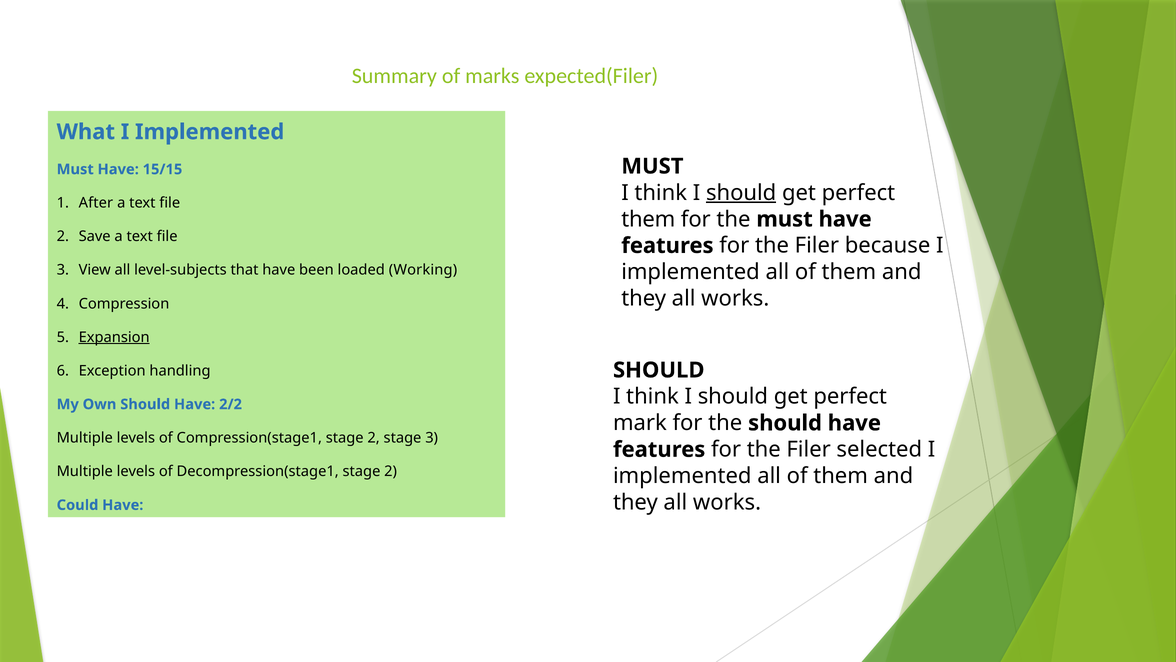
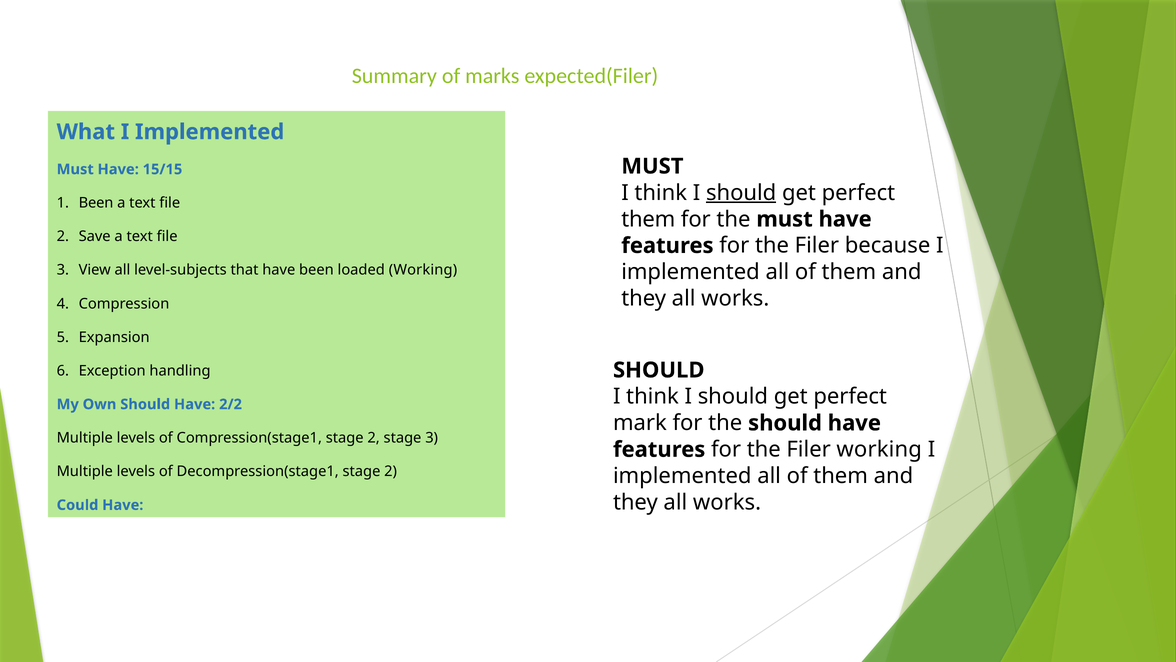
After at (96, 203): After -> Been
Expansion underline: present -> none
Filer selected: selected -> working
